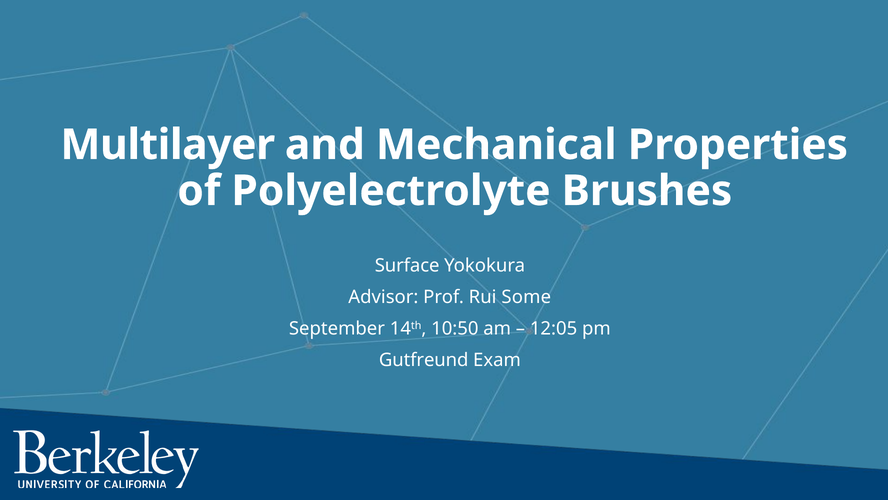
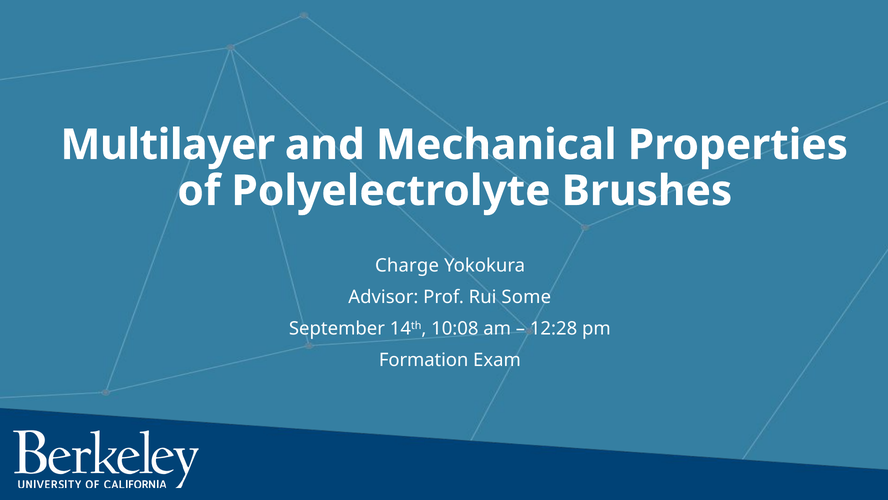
Surface: Surface -> Charge
10:50: 10:50 -> 10:08
12:05: 12:05 -> 12:28
Gutfreund: Gutfreund -> Formation
